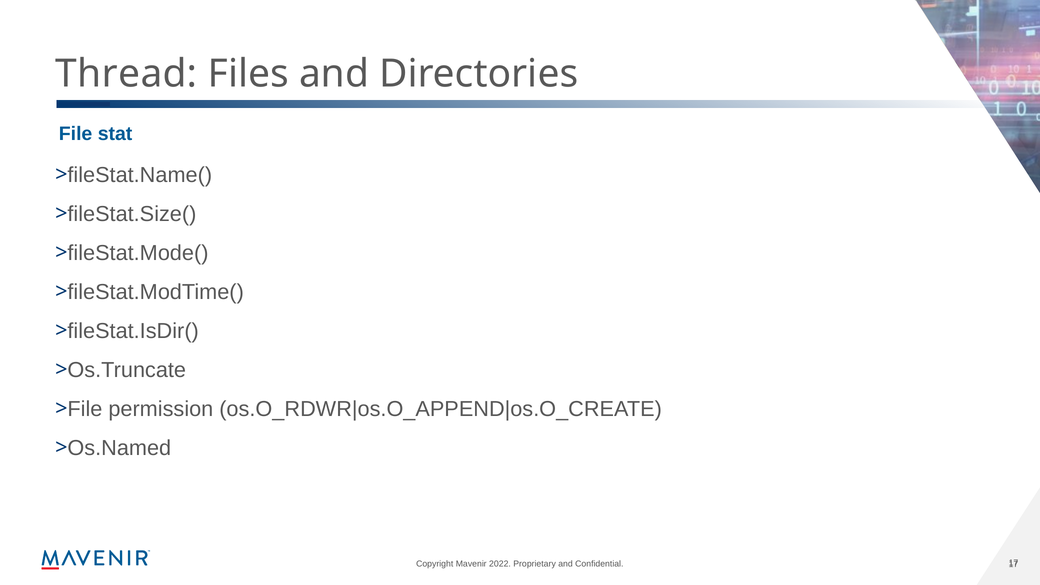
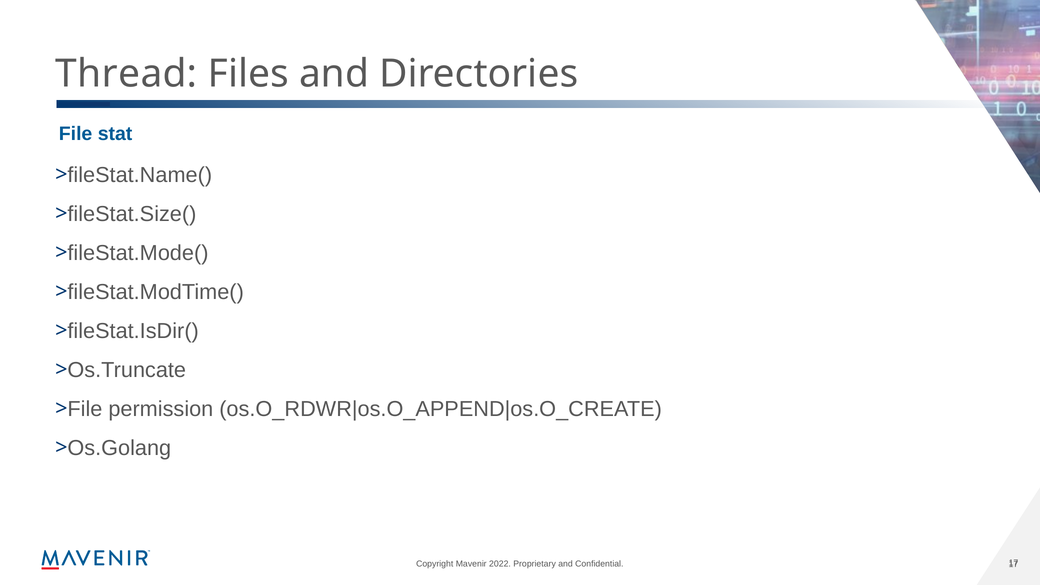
Os.Named: Os.Named -> Os.Golang
